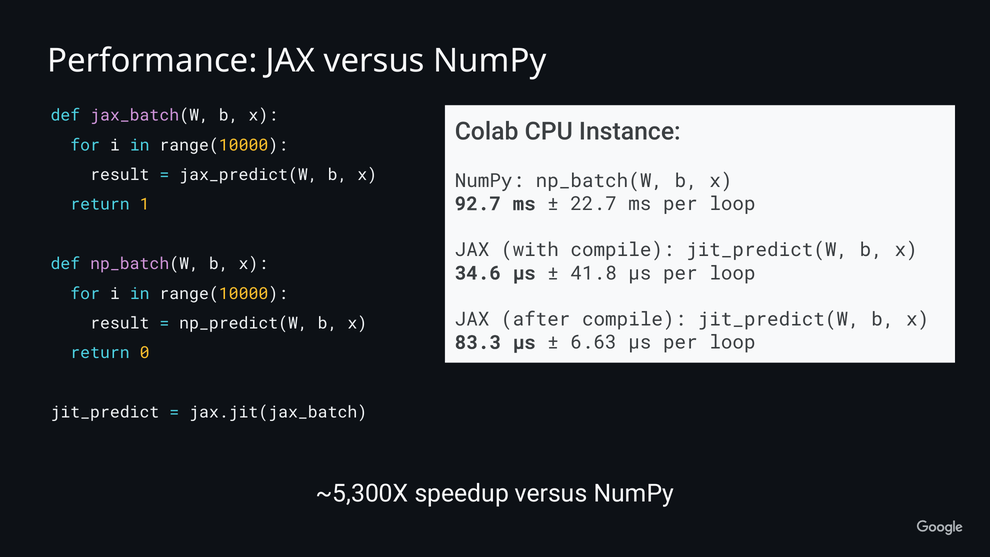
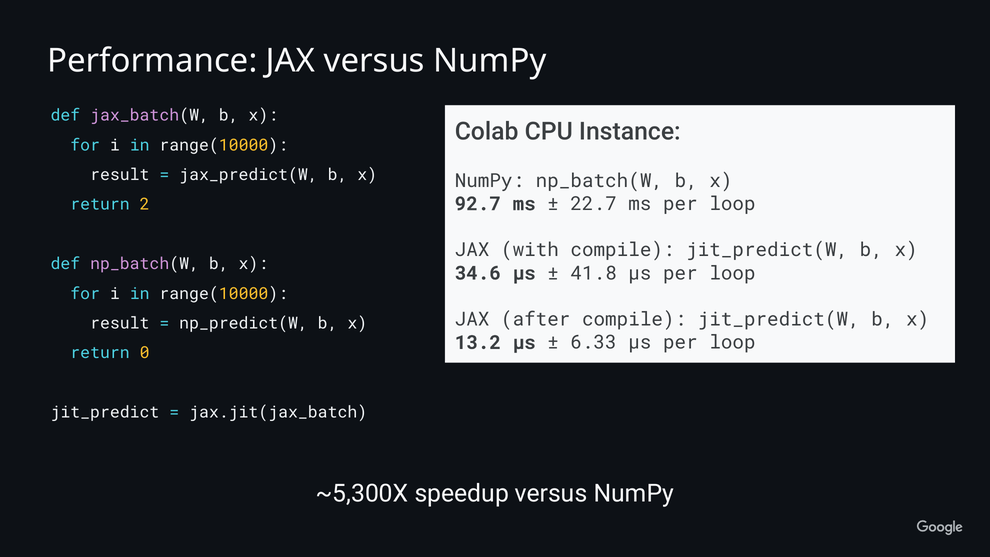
1: 1 -> 2
83.3: 83.3 -> 13.2
6.63: 6.63 -> 6.33
